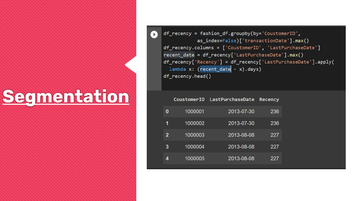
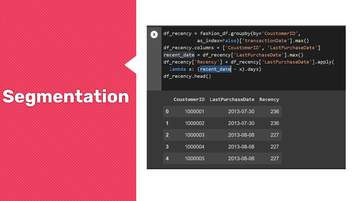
Segmentation underline: present -> none
